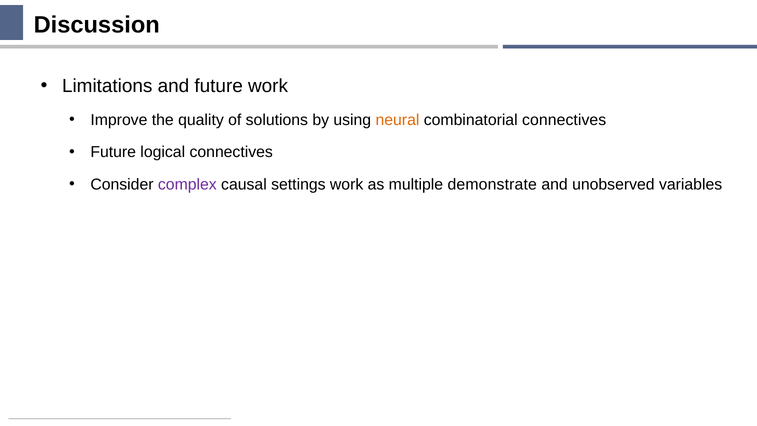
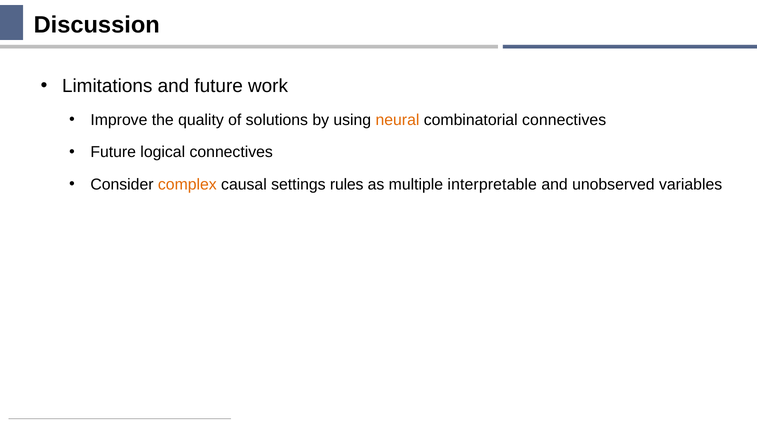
complex colour: purple -> orange
settings work: work -> rules
demonstrate: demonstrate -> interpretable
